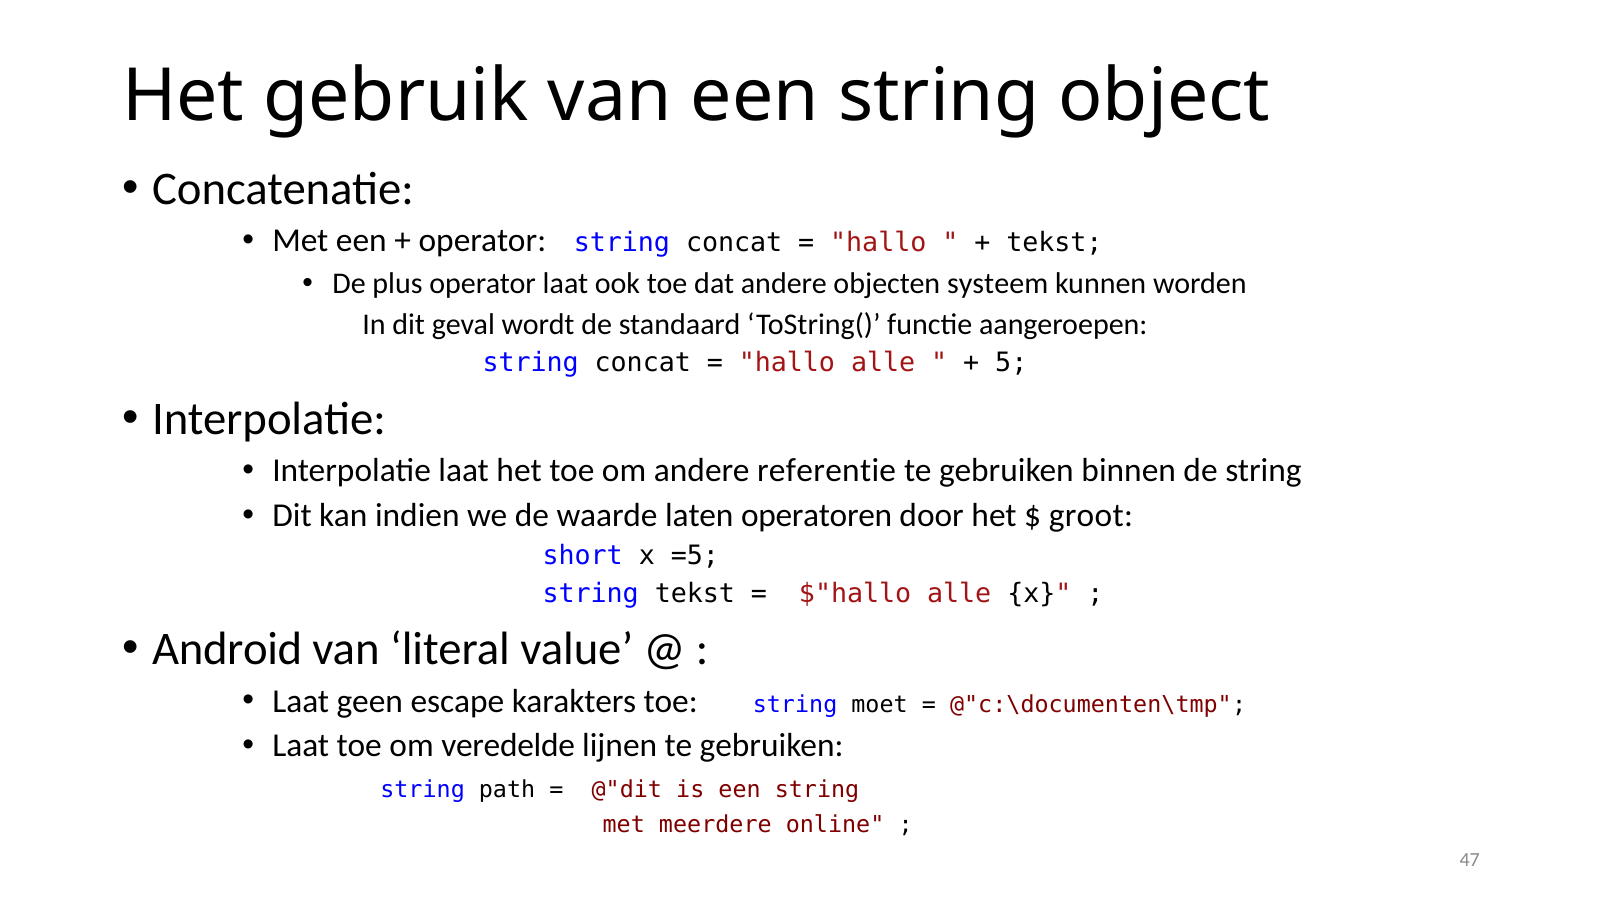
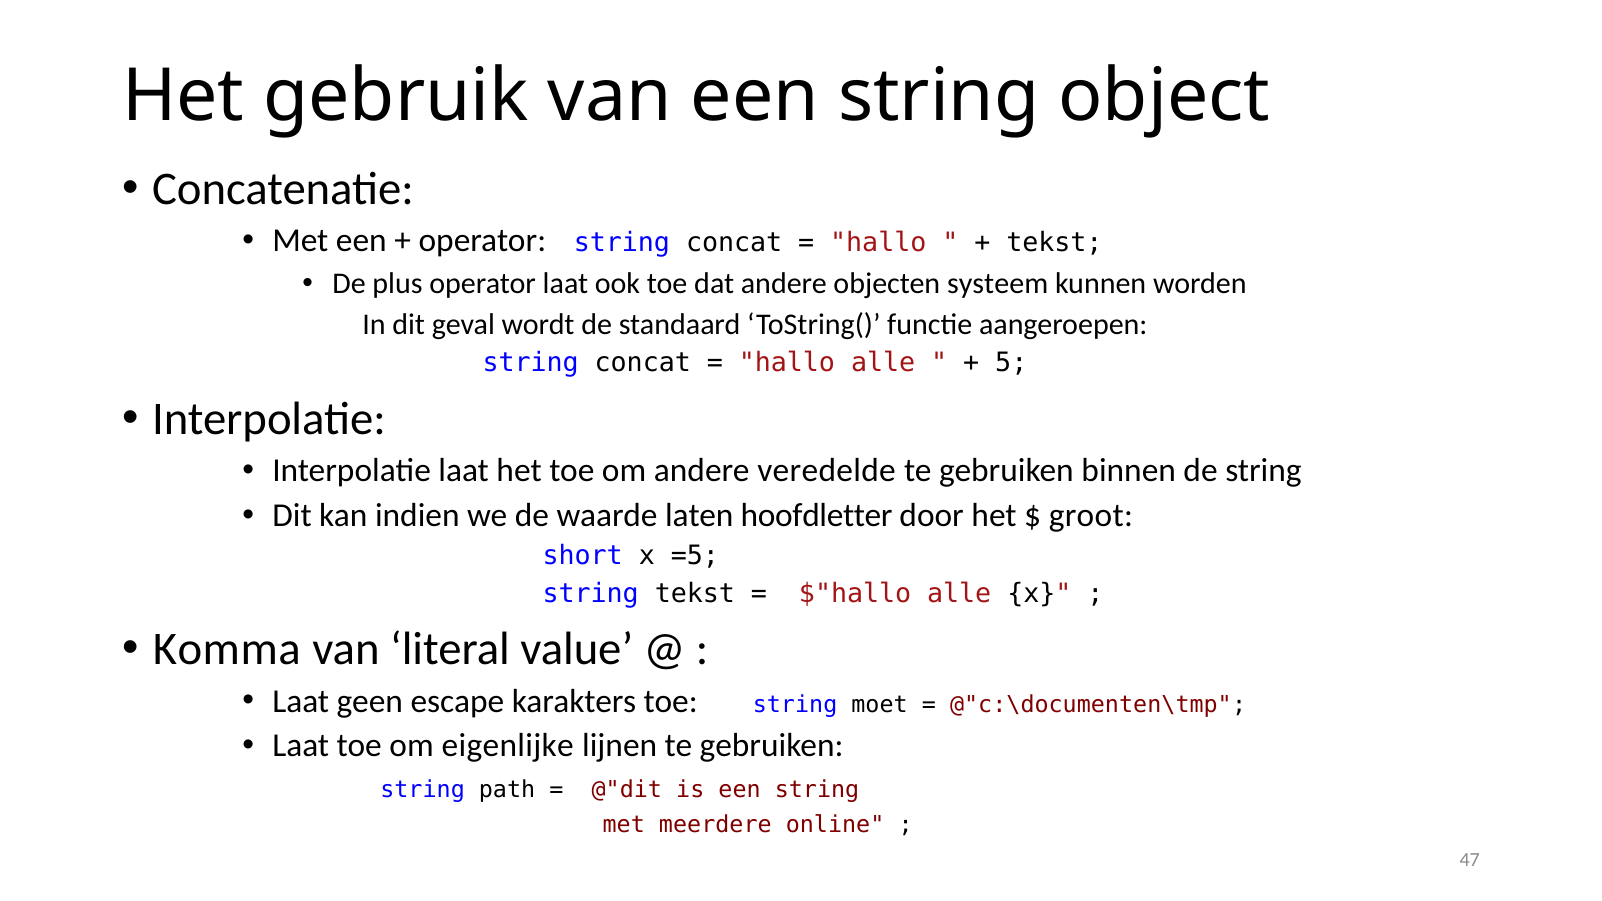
referentie: referentie -> veredelde
operatoren: operatoren -> hoofdletter
Android: Android -> Komma
veredelde: veredelde -> eigenlijke
